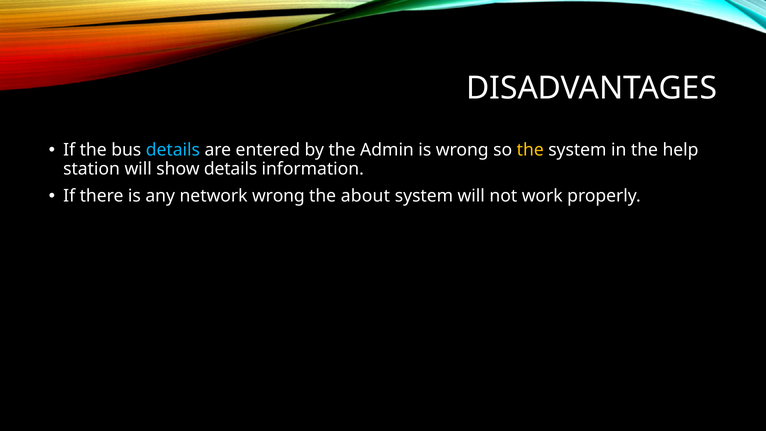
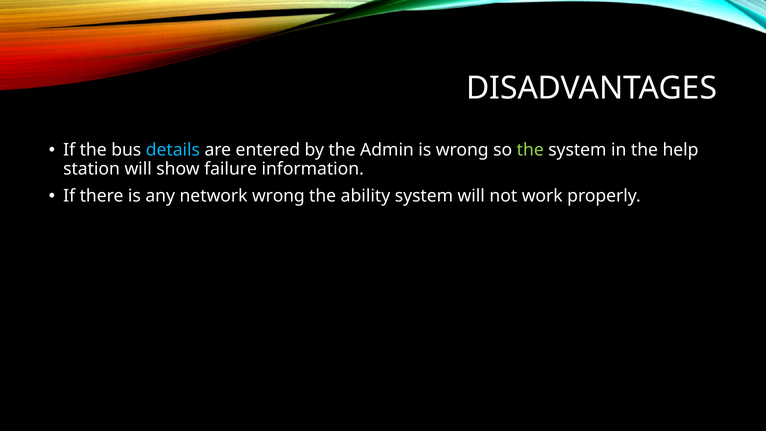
the at (530, 150) colour: yellow -> light green
show details: details -> failure
about: about -> ability
